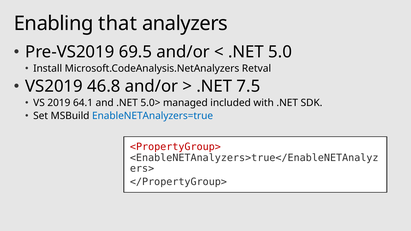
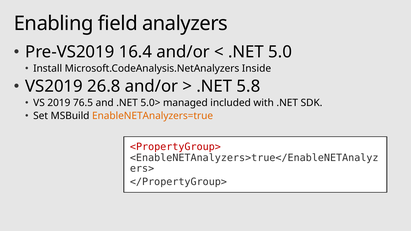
that: that -> field
69.5: 69.5 -> 16.4
Retval: Retval -> Inside
46.8: 46.8 -> 26.8
7.5: 7.5 -> 5.8
64.1: 64.1 -> 76.5
EnableNETAnalyzers=true colour: blue -> orange
